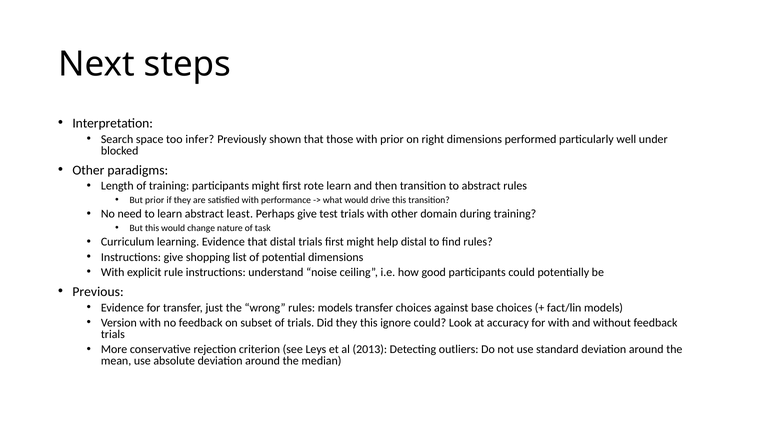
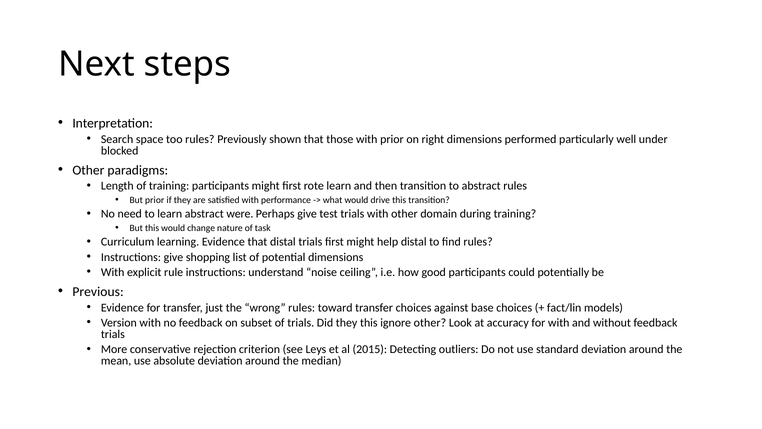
too infer: infer -> rules
least: least -> were
rules models: models -> toward
ignore could: could -> other
2013: 2013 -> 2015
